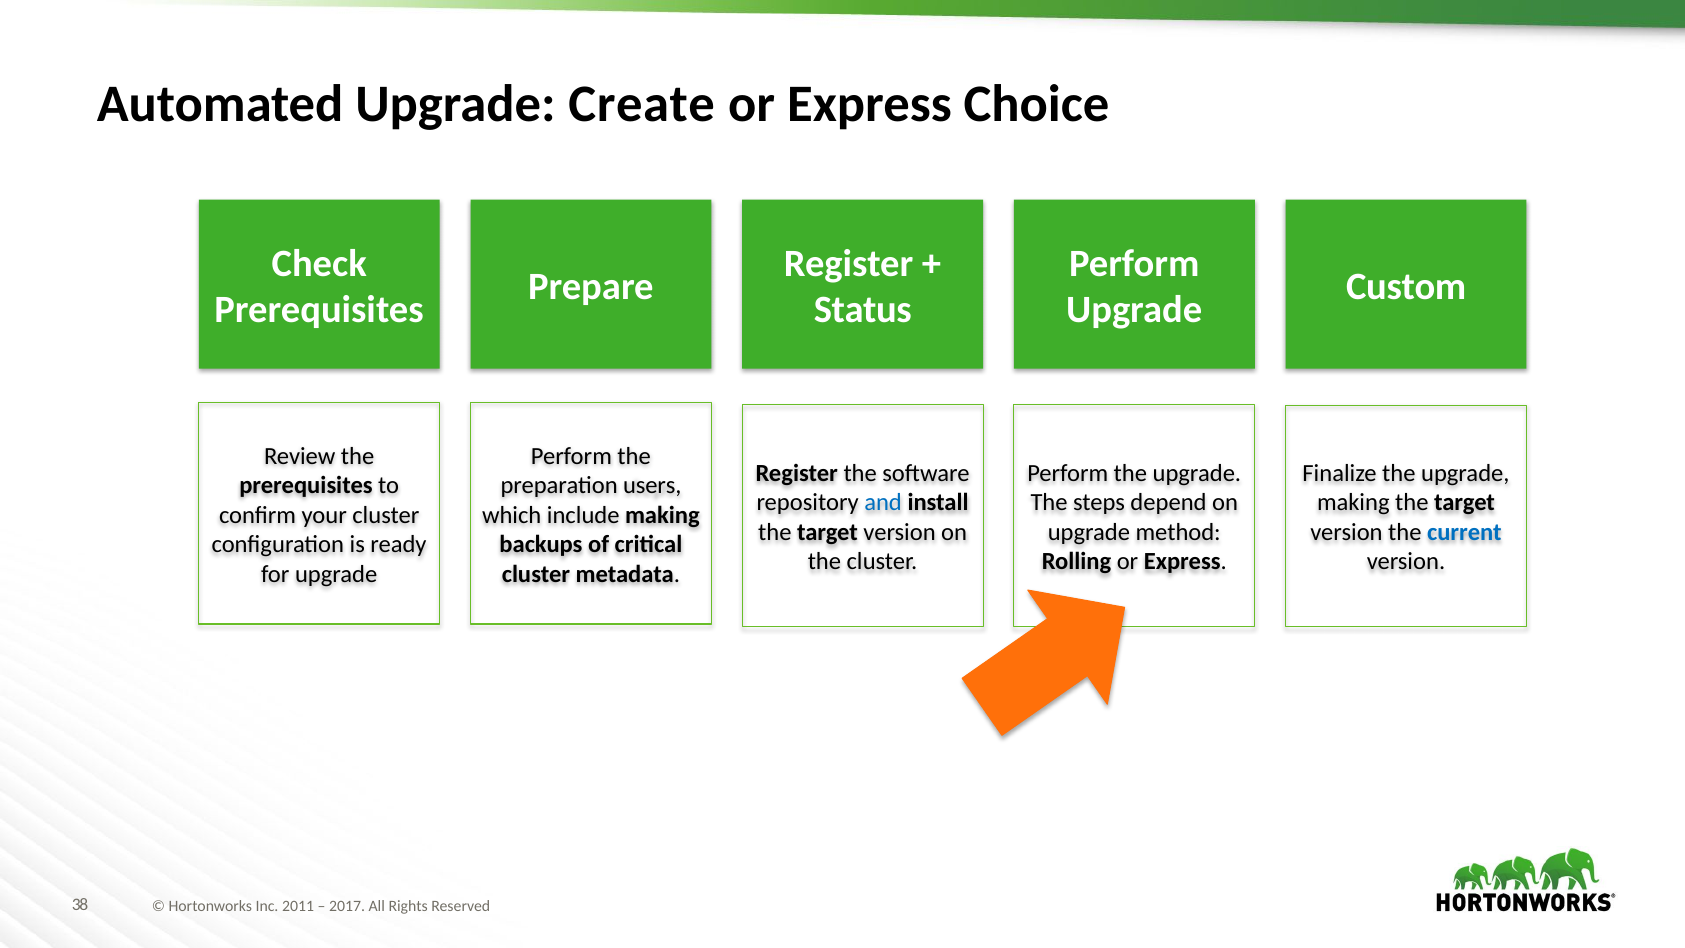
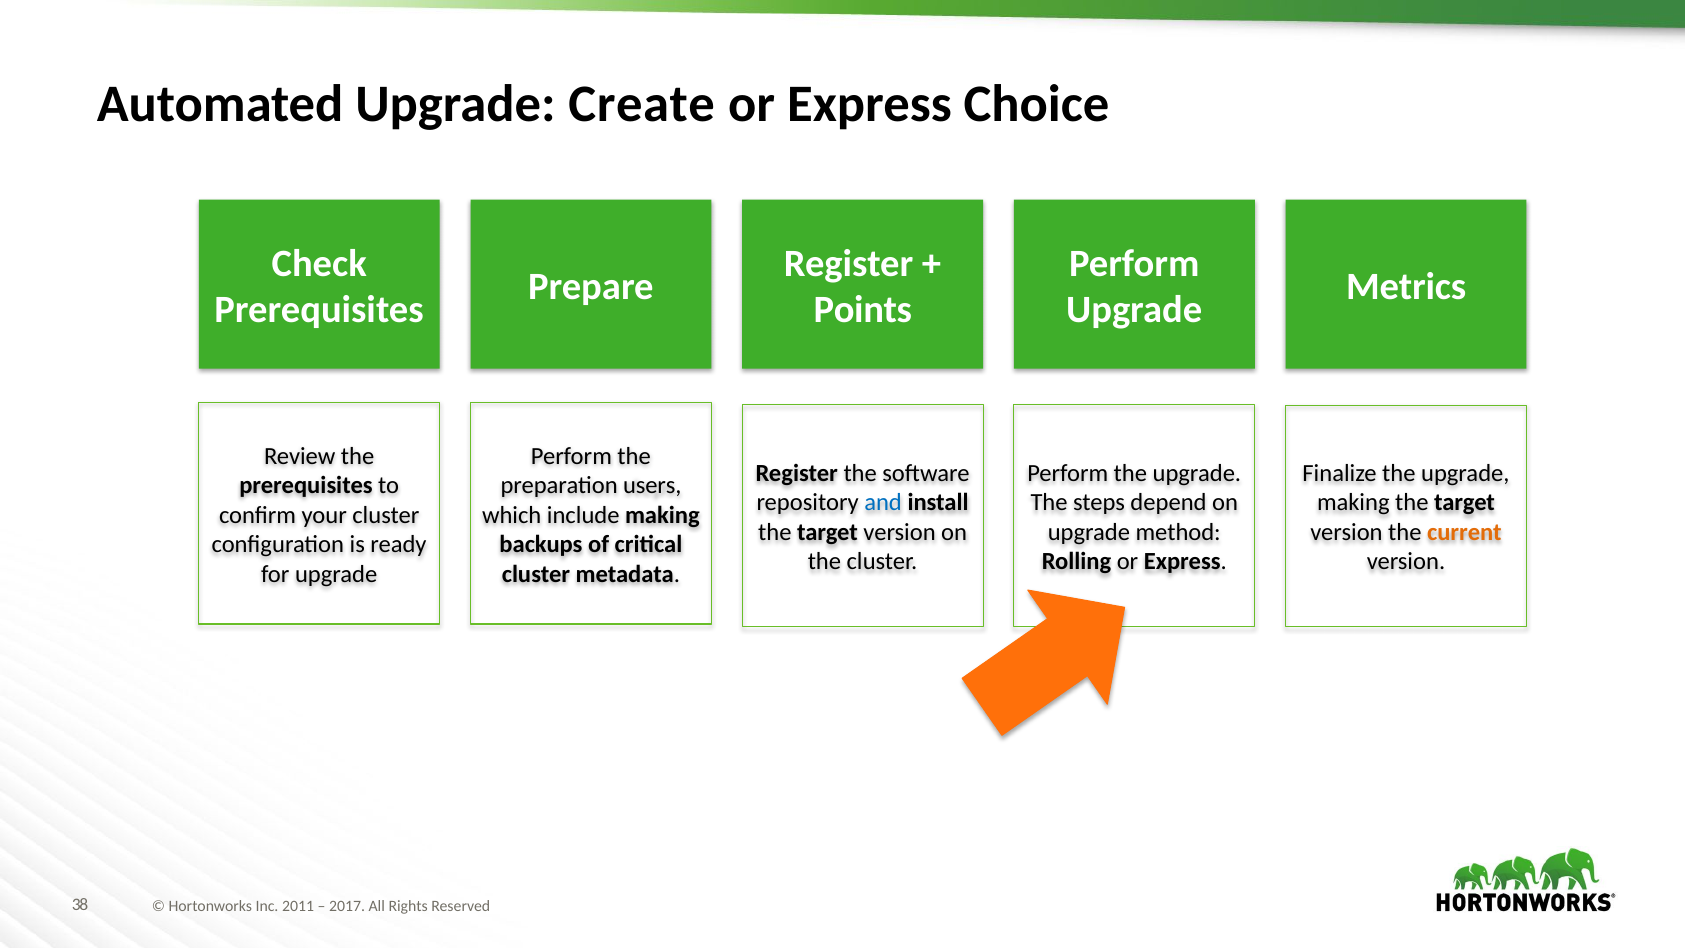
Custom: Custom -> Metrics
Status: Status -> Points
current colour: blue -> orange
